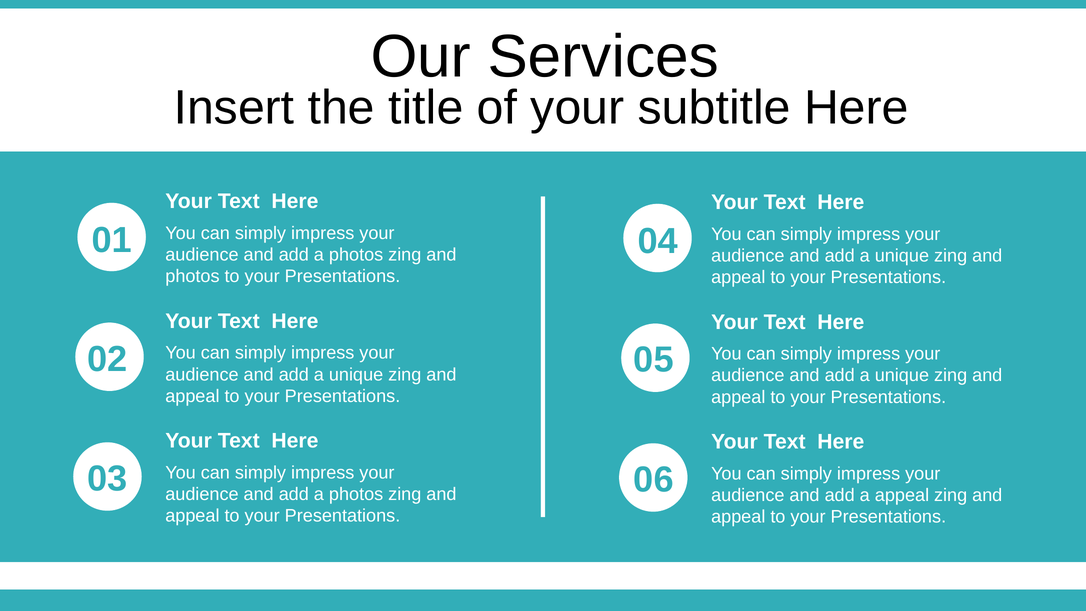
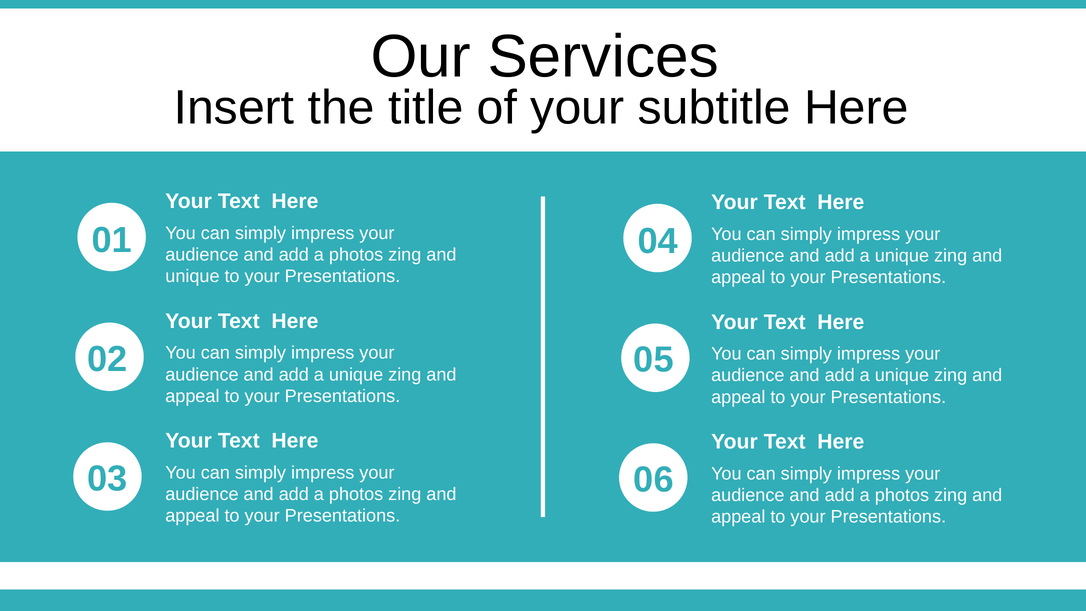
photos at (192, 276): photos -> unique
appeal at (902, 495): appeal -> photos
